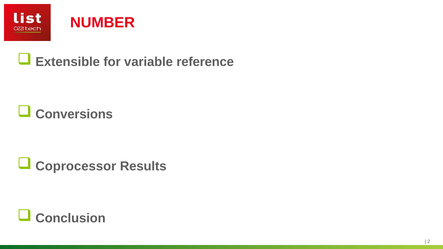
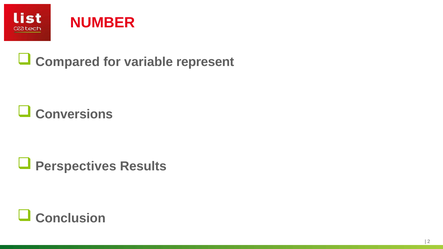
Extensible: Extensible -> Compared
reference: reference -> represent
Coprocessor: Coprocessor -> Perspectives
